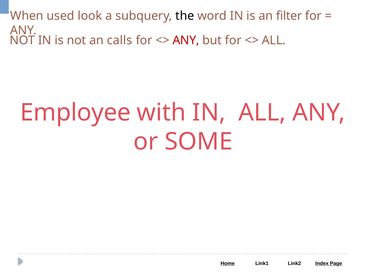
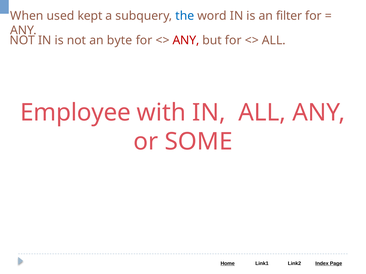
look: look -> kept
the colour: black -> blue
calls: calls -> byte
